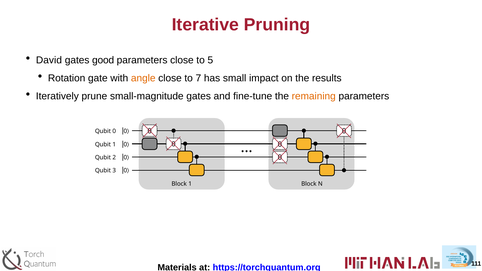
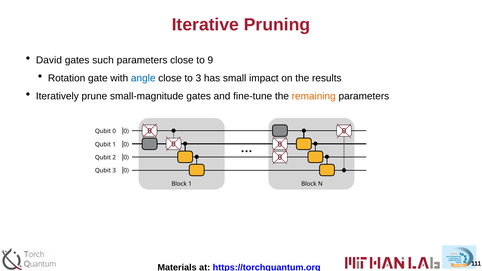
good: good -> such
5: 5 -> 9
angle colour: orange -> blue
to 7: 7 -> 3
